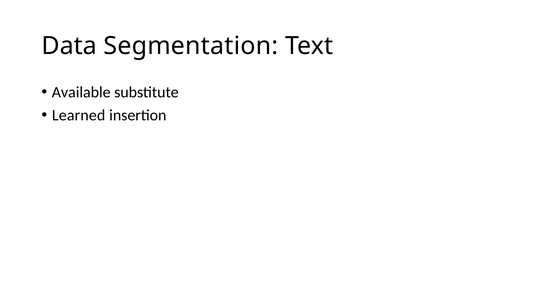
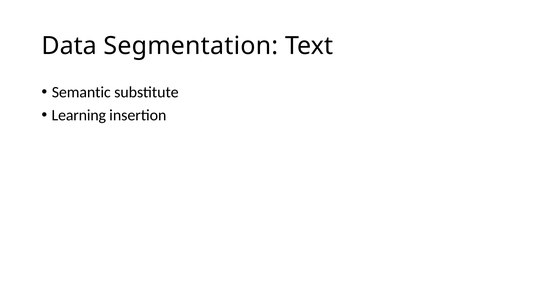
Available: Available -> Semantic
Learned: Learned -> Learning
